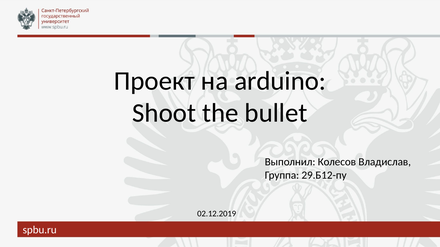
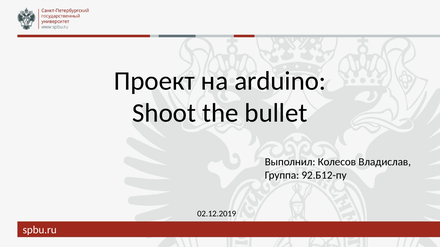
29.Б12-пу: 29.Б12-пу -> 92.Б12-пу
